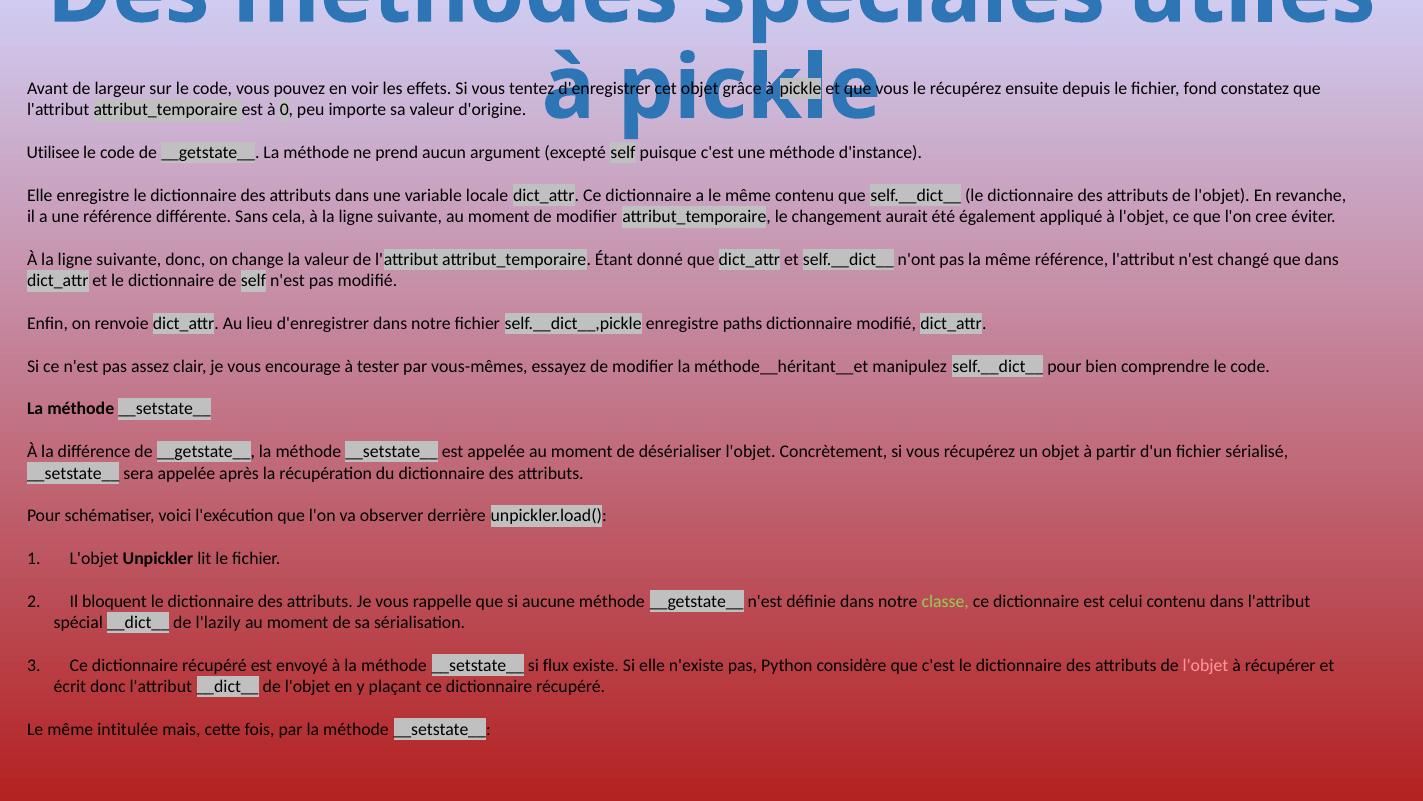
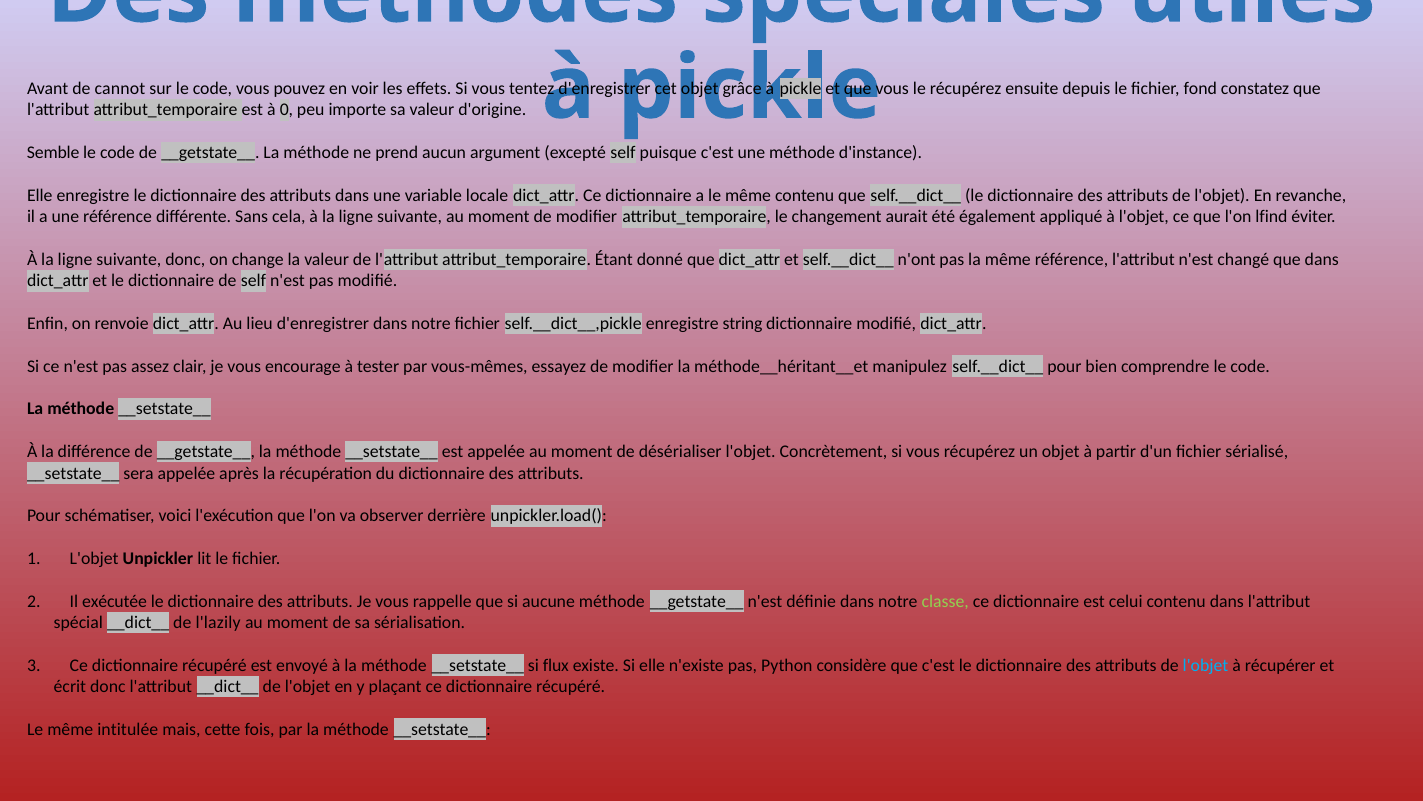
largeur: largeur -> cannot
Utilisee: Utilisee -> Semble
cree: cree -> lfind
paths: paths -> string
bloquent: bloquent -> exécutée
l'objet at (1206, 665) colour: pink -> light blue
